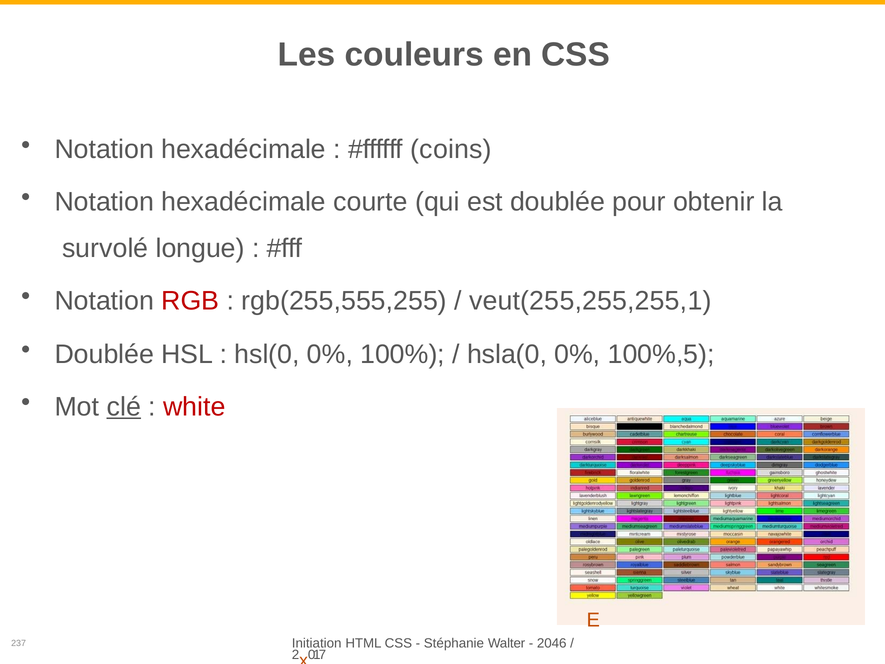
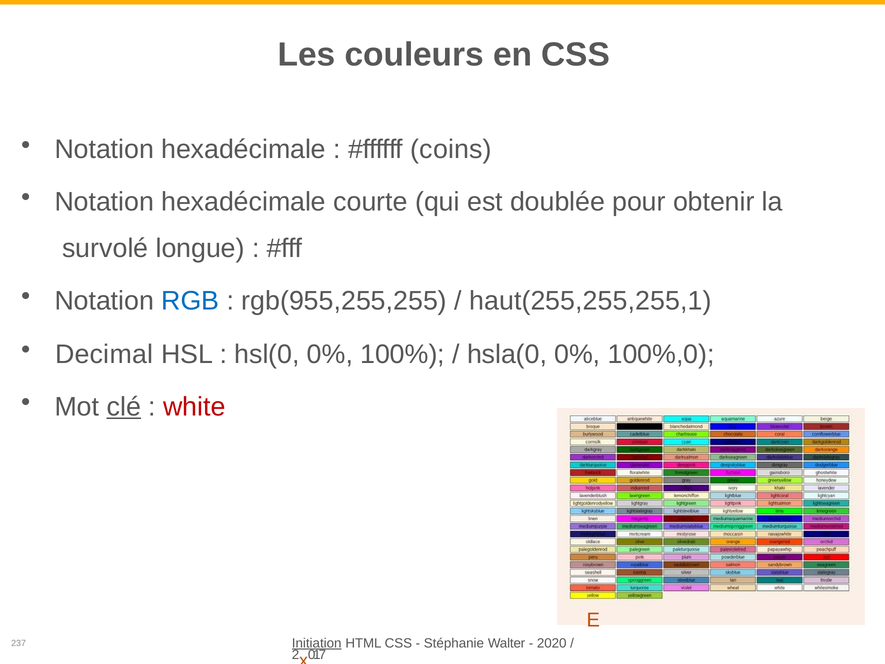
RGB colour: red -> blue
rgb(255,555,255: rgb(255,555,255 -> rgb(955,255,255
veut(255,255,255,1: veut(255,255,255,1 -> haut(255,255,255,1
Doublée at (104, 354): Doublée -> Decimal
100%,5: 100%,5 -> 100%,0
Initiation underline: none -> present
2046: 2046 -> 2020
